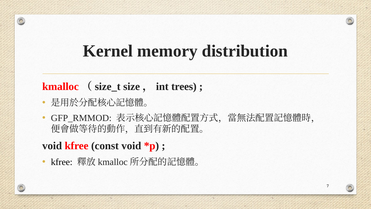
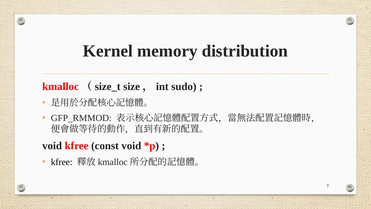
trees: trees -> sudo
